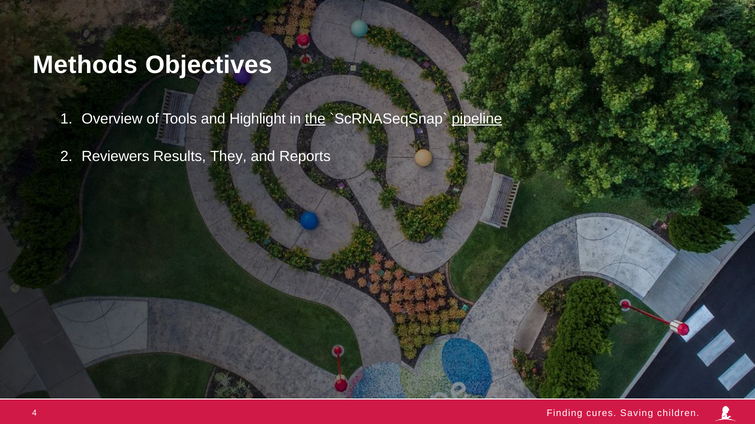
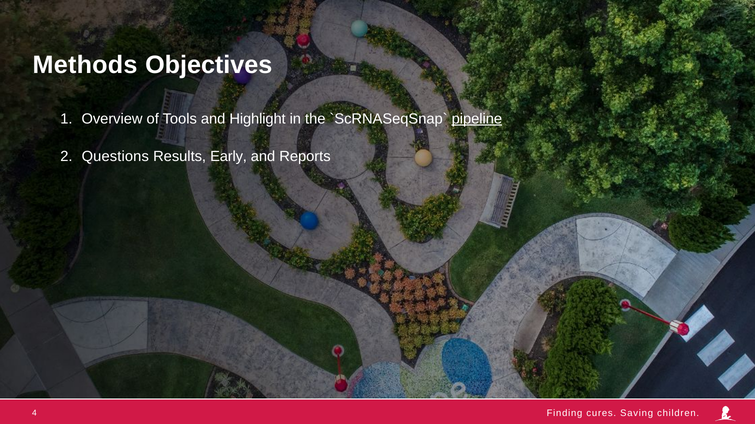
the underline: present -> none
Reviewers: Reviewers -> Questions
They: They -> Early
